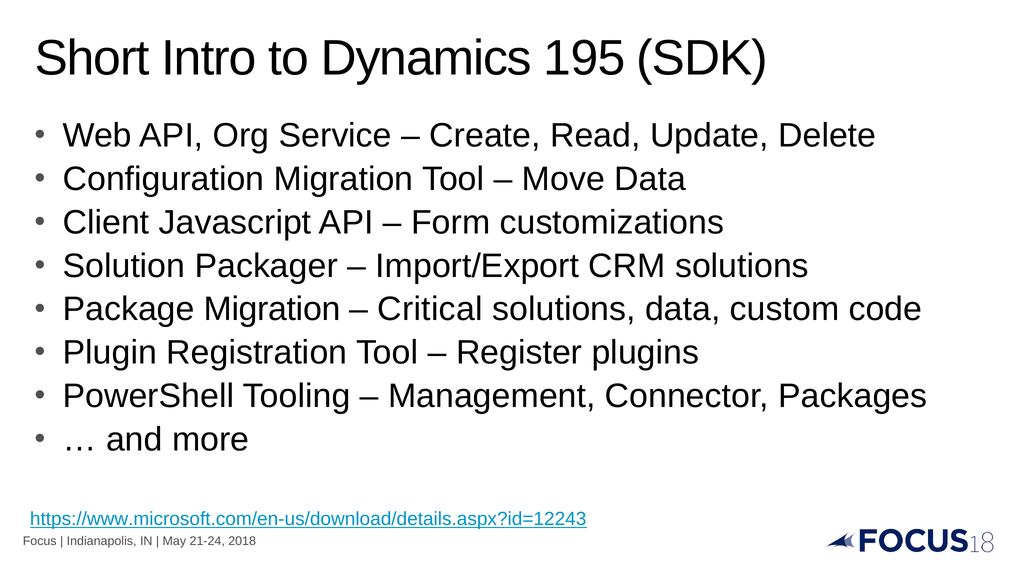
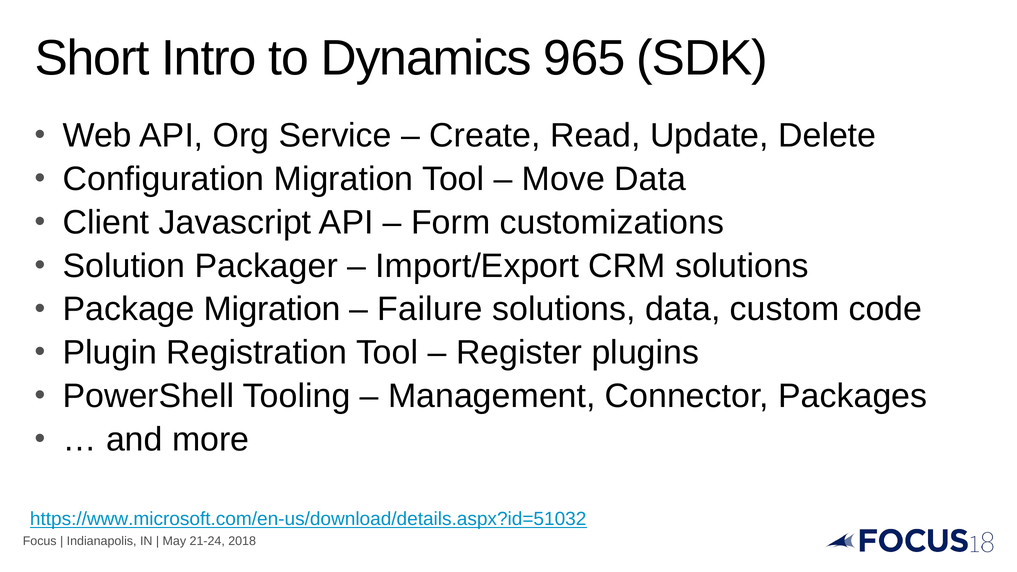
195: 195 -> 965
Critical: Critical -> Failure
https://www.microsoft.com/en-us/download/details.aspx?id=12243: https://www.microsoft.com/en-us/download/details.aspx?id=12243 -> https://www.microsoft.com/en-us/download/details.aspx?id=51032
